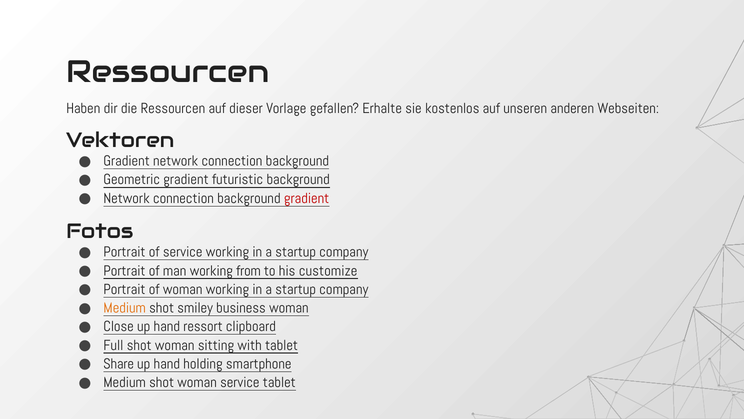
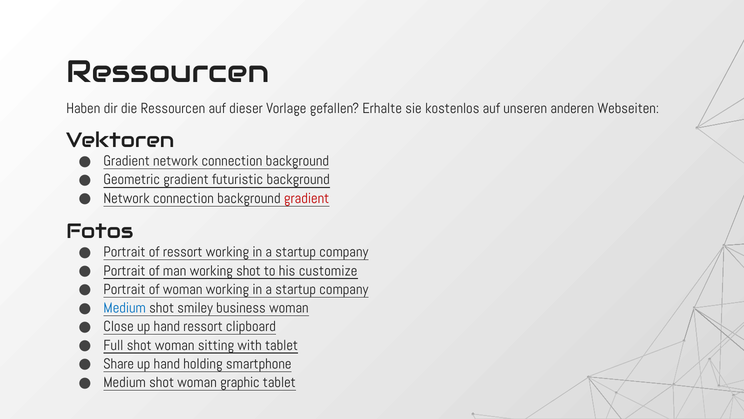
of service: service -> ressort
working from: from -> shot
Medium at (125, 308) colour: orange -> blue
woman service: service -> graphic
